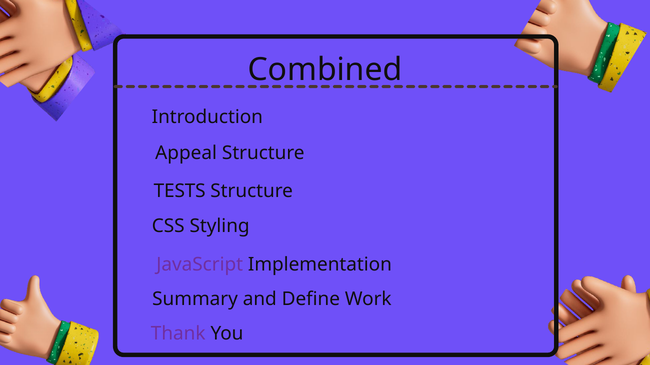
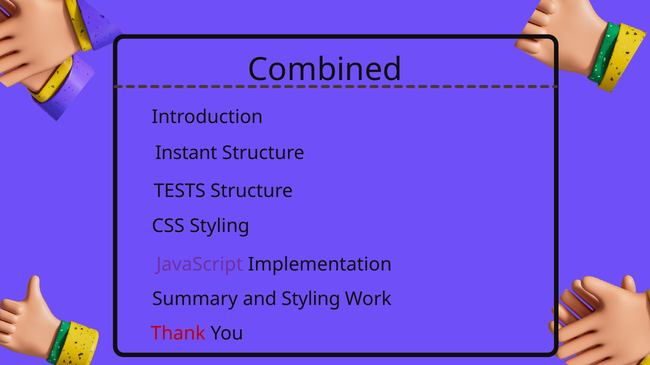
Appeal: Appeal -> Instant
and Define: Define -> Styling
Thank colour: purple -> red
